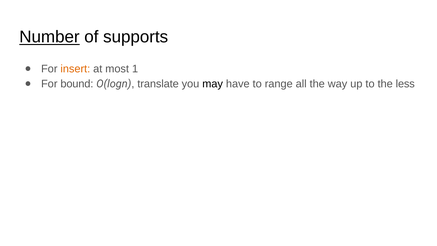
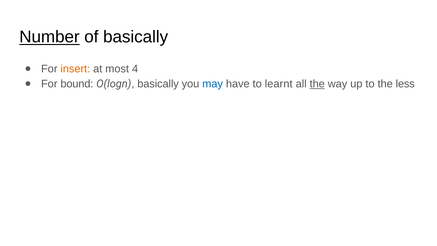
of supports: supports -> basically
1: 1 -> 4
O(logn translate: translate -> basically
may colour: black -> blue
range: range -> learnt
the at (317, 84) underline: none -> present
